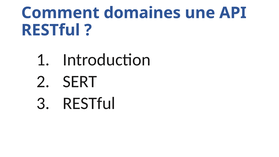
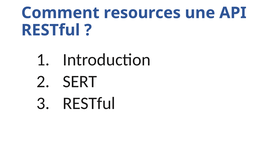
domaines: domaines -> resources
